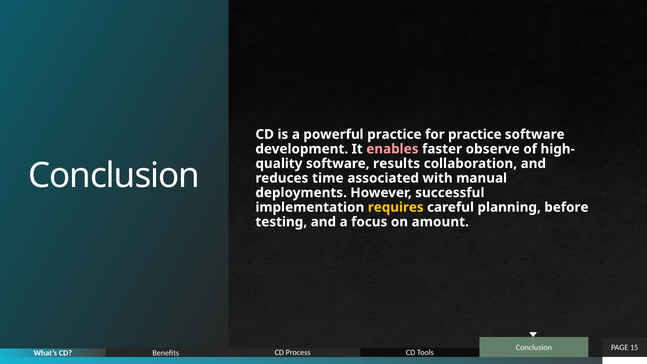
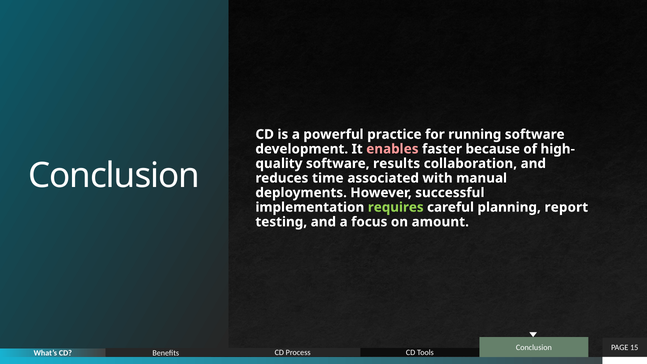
for practice: practice -> running
observe: observe -> because
requires colour: yellow -> light green
before: before -> report
